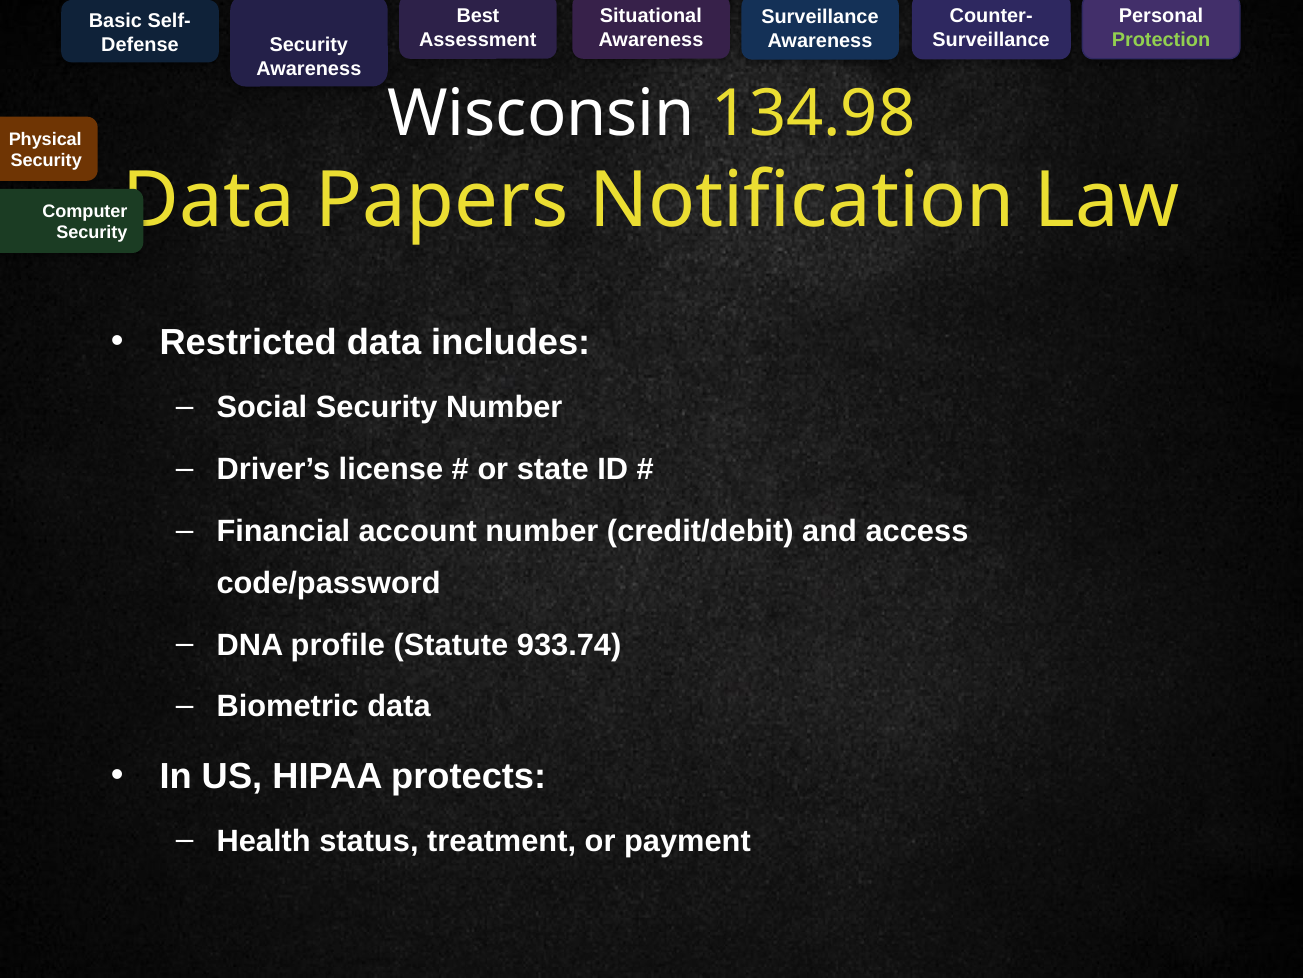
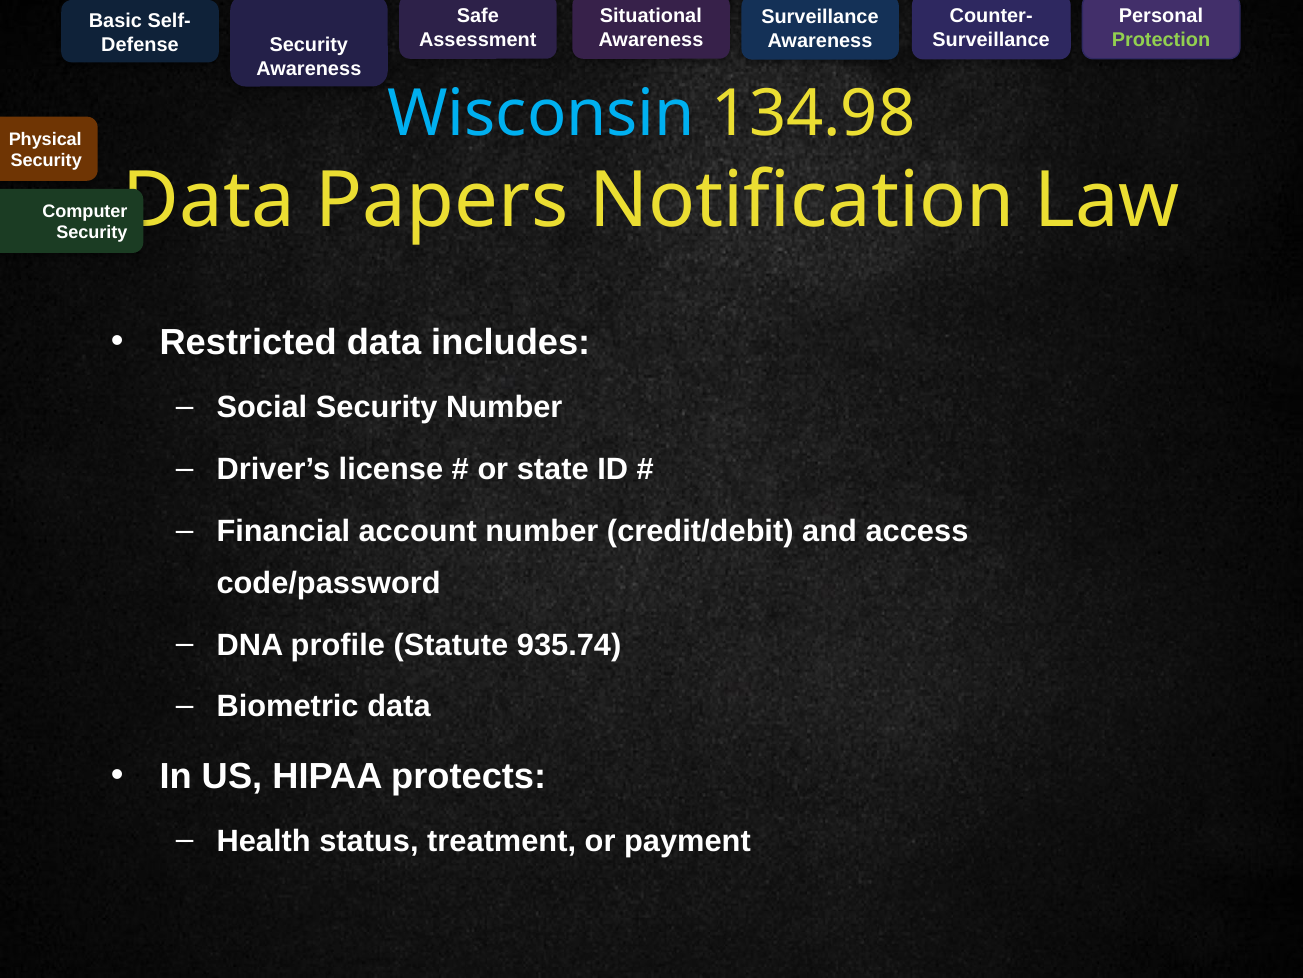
Best: Best -> Safe
Wisconsin colour: white -> light blue
933.74: 933.74 -> 935.74
